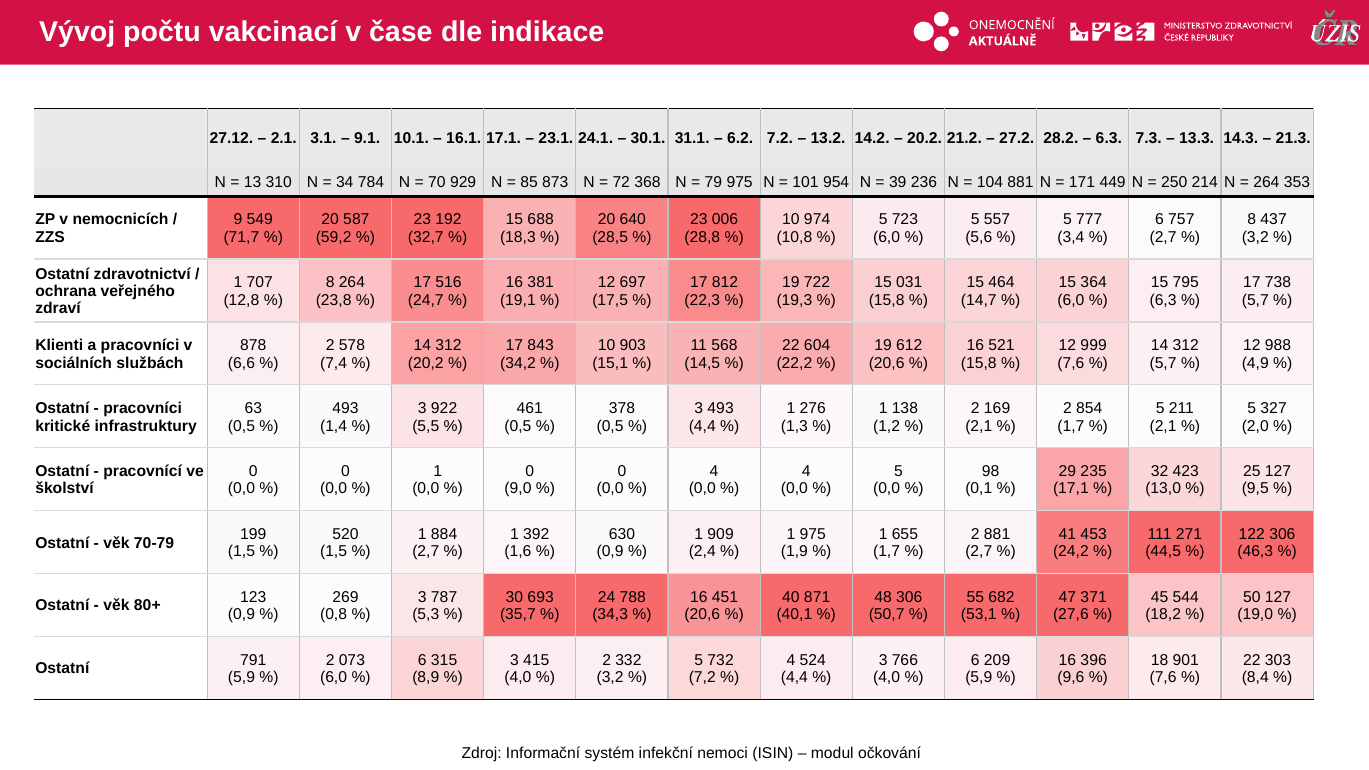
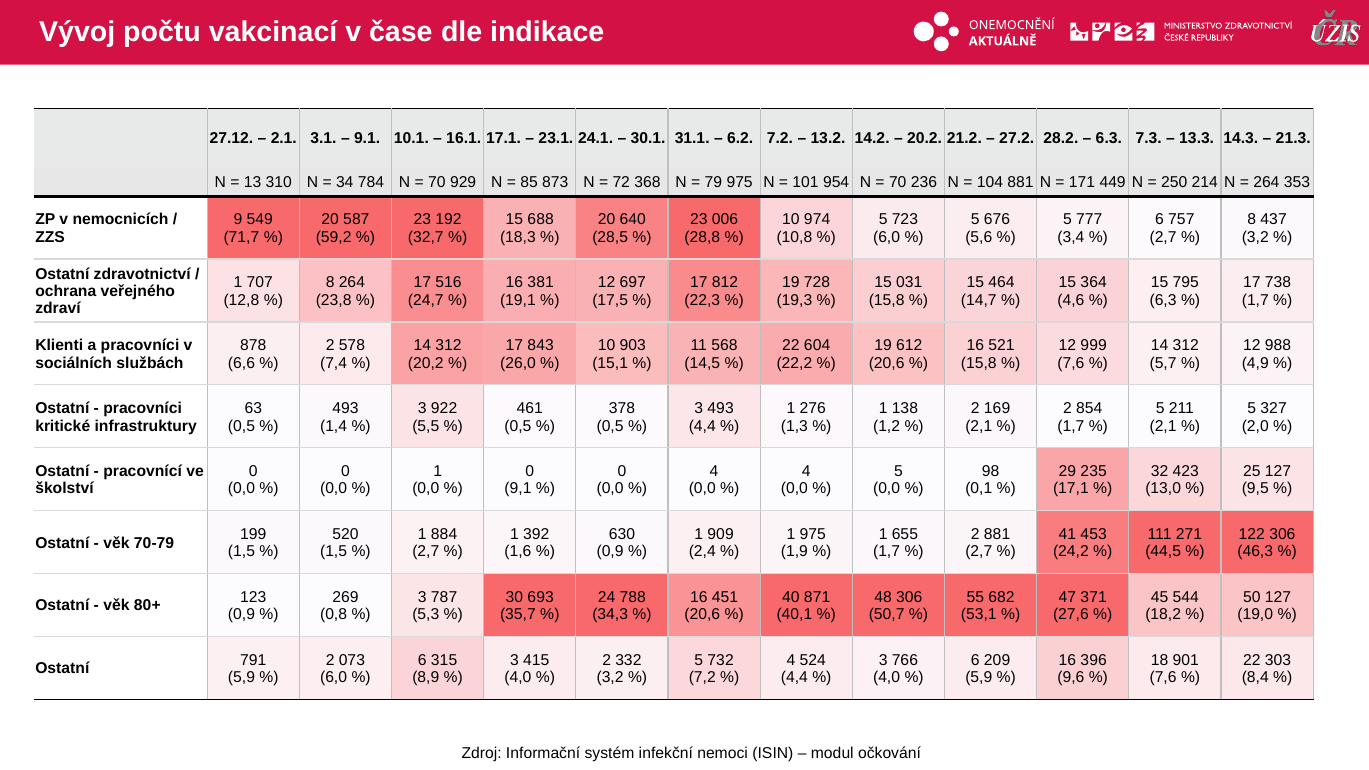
39 at (898, 183): 39 -> 70
557: 557 -> 676
722: 722 -> 728
6,0 at (1071, 300): 6,0 -> 4,6
5,7 at (1255, 300): 5,7 -> 1,7
34,2: 34,2 -> 26,0
9,0: 9,0 -> 9,1
